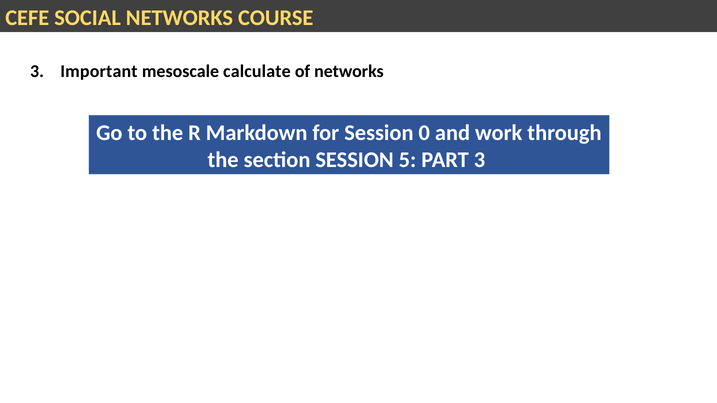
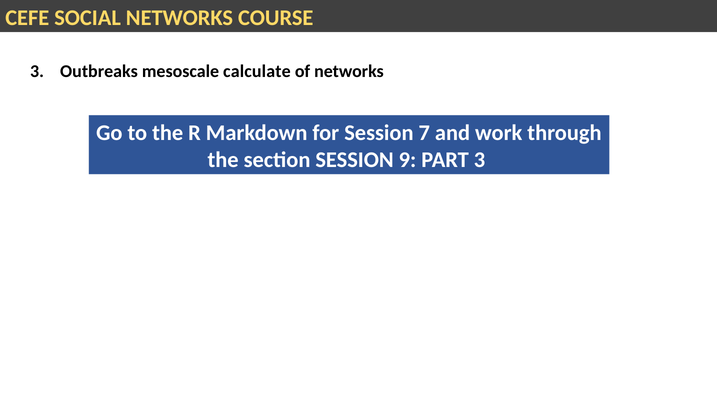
Important: Important -> Outbreaks
0: 0 -> 7
5: 5 -> 9
